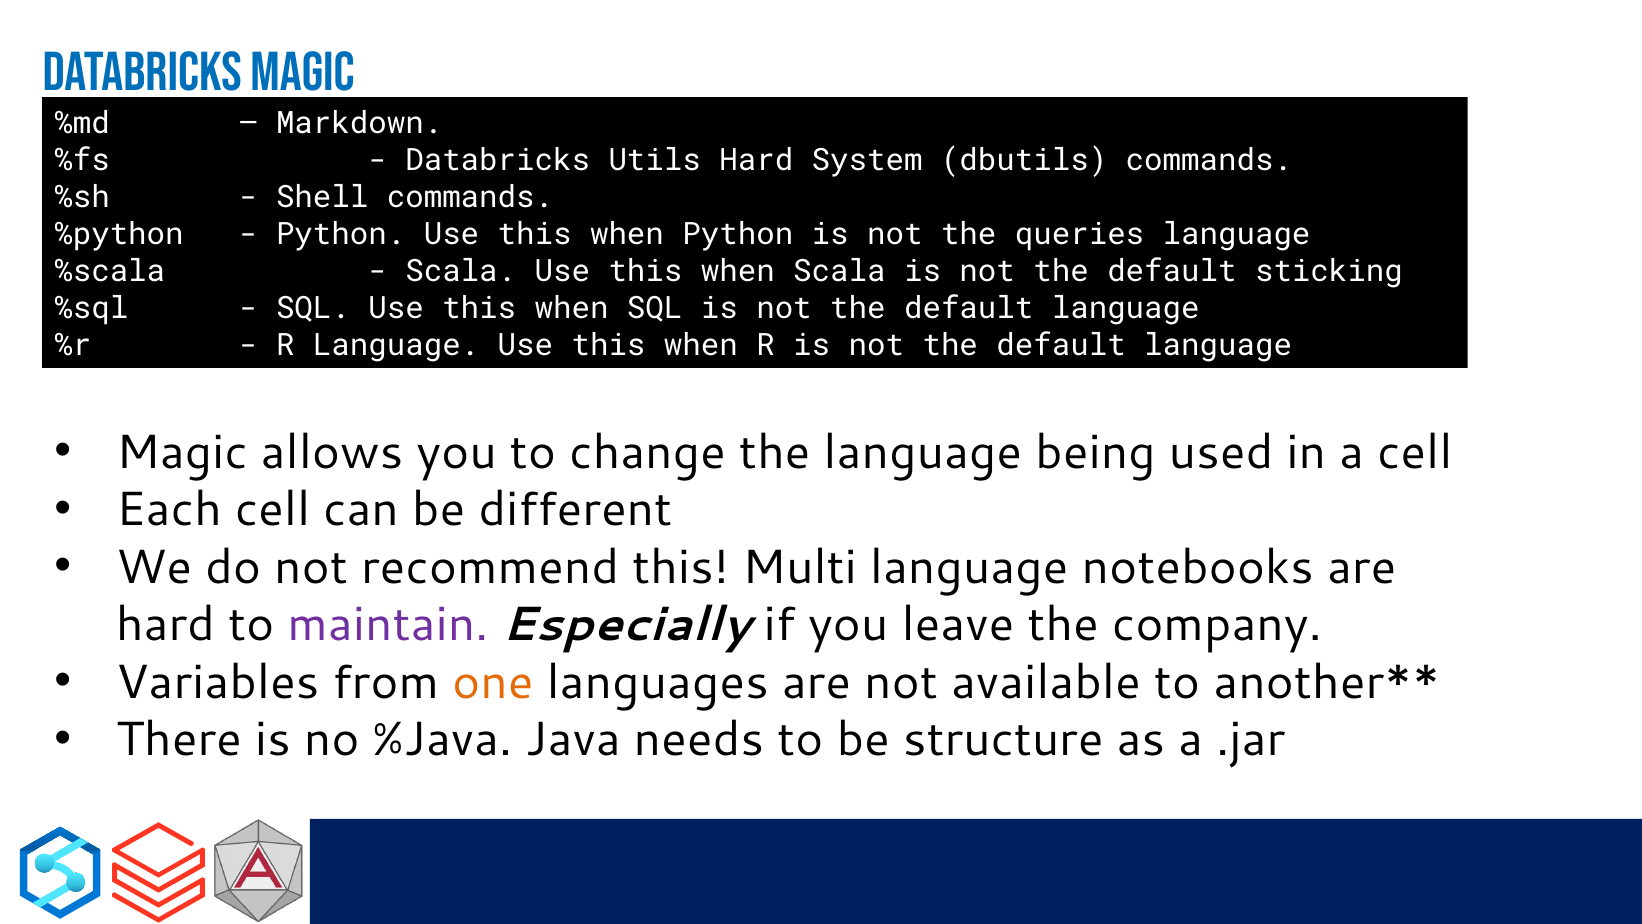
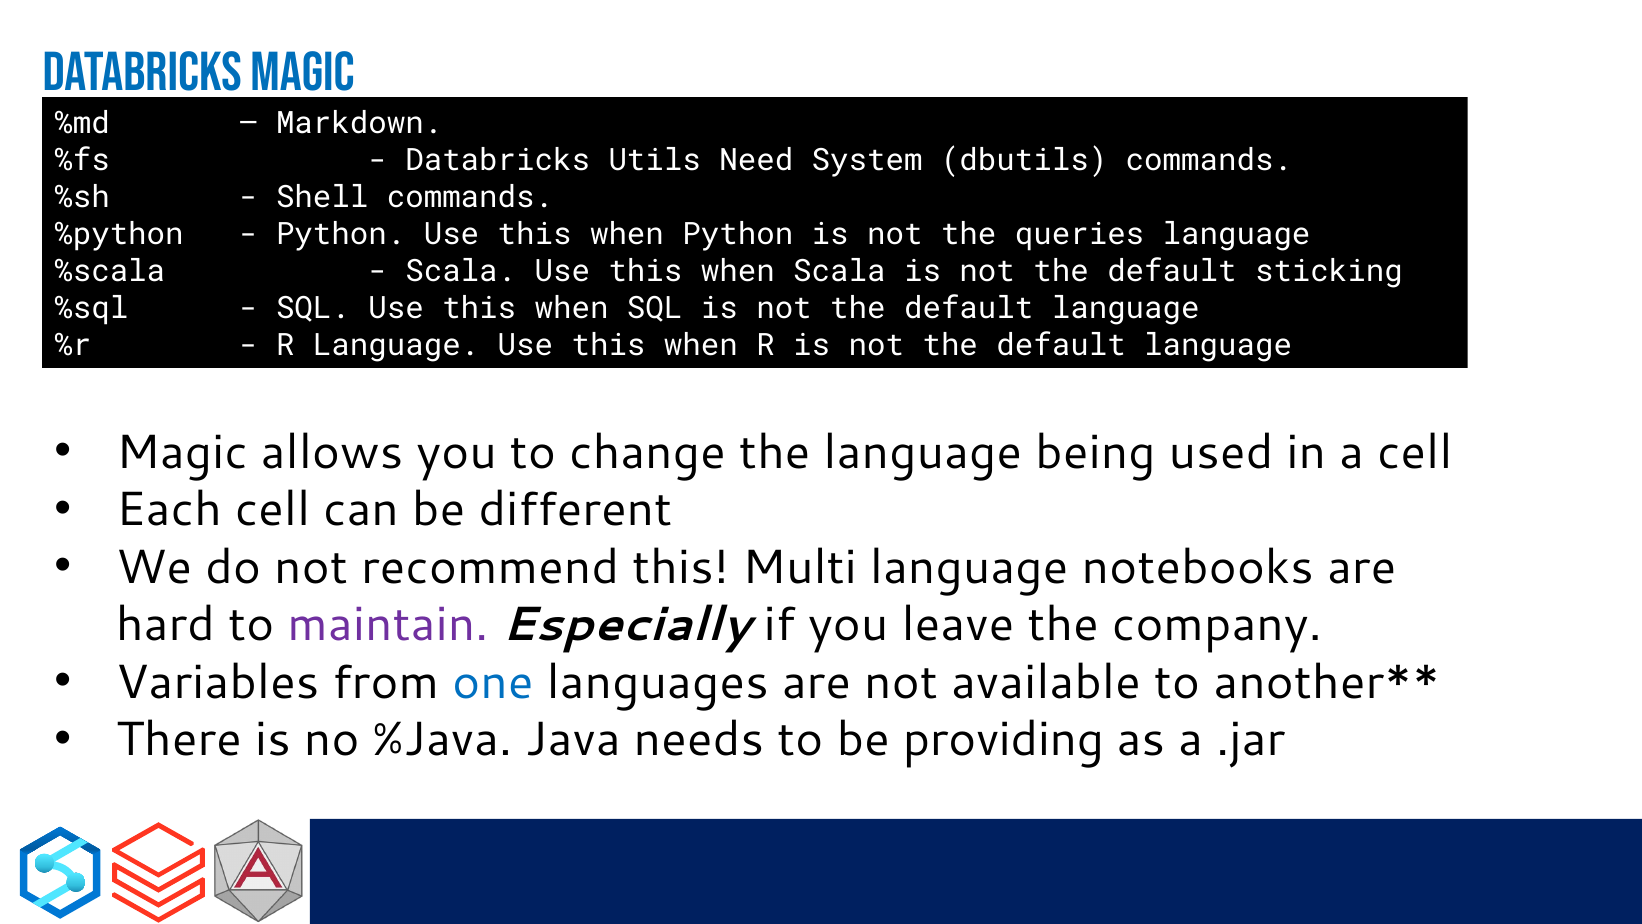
Utils Hard: Hard -> Need
one colour: orange -> blue
structure: structure -> providing
